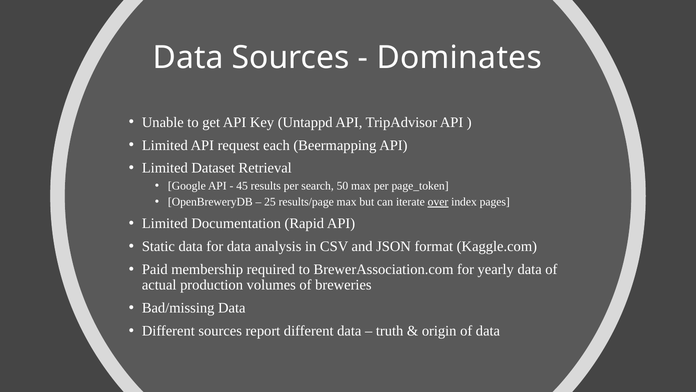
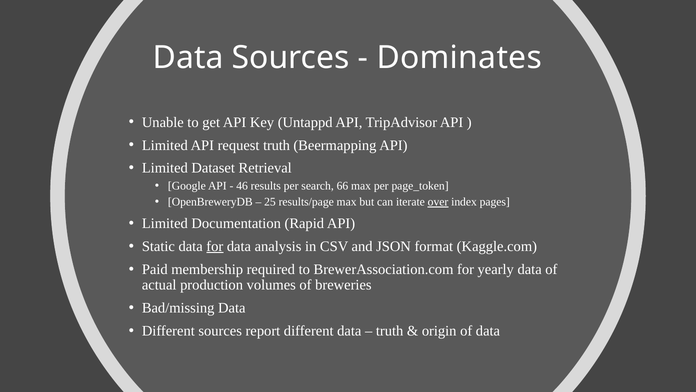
request each: each -> truth
45: 45 -> 46
50: 50 -> 66
for at (215, 246) underline: none -> present
